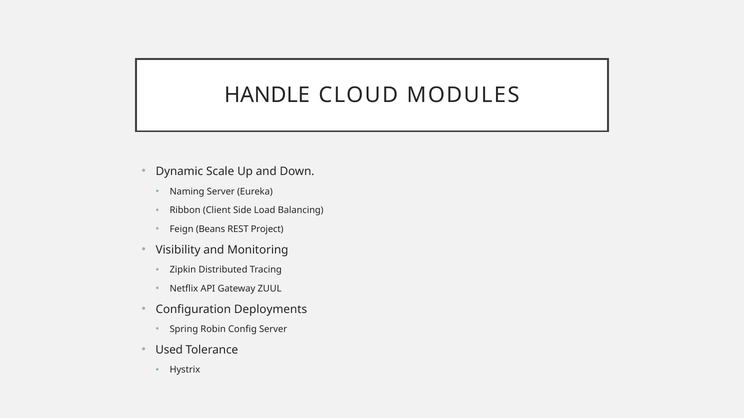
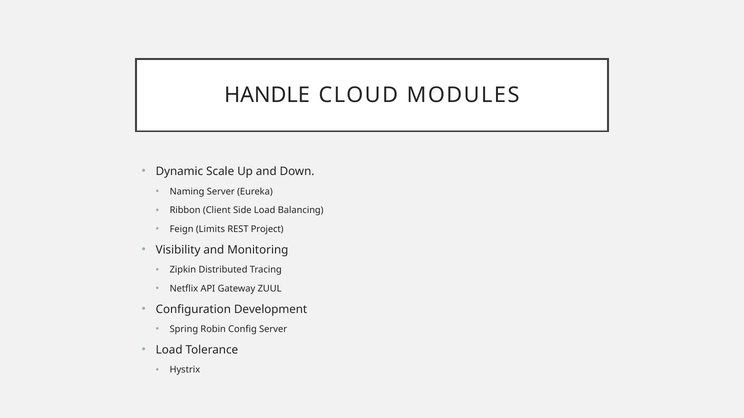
Beans: Beans -> Limits
Deployments: Deployments -> Development
Used at (169, 350): Used -> Load
